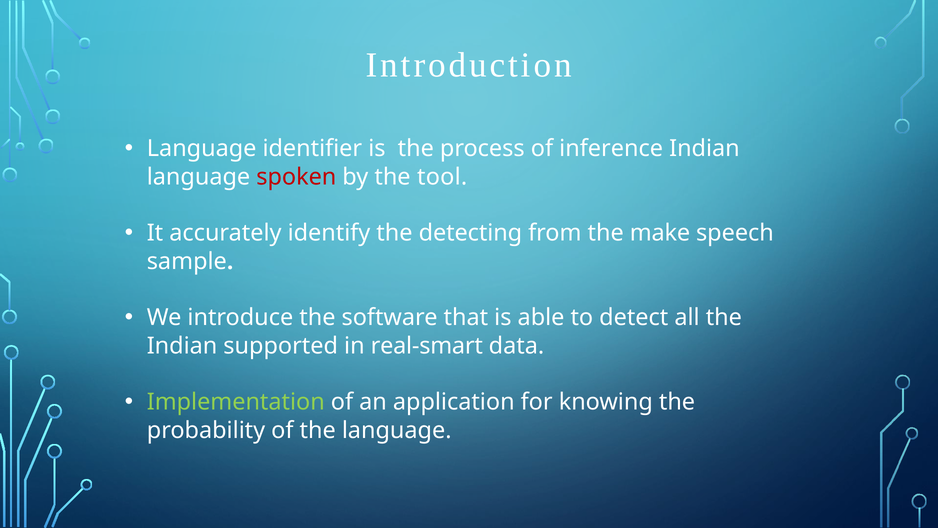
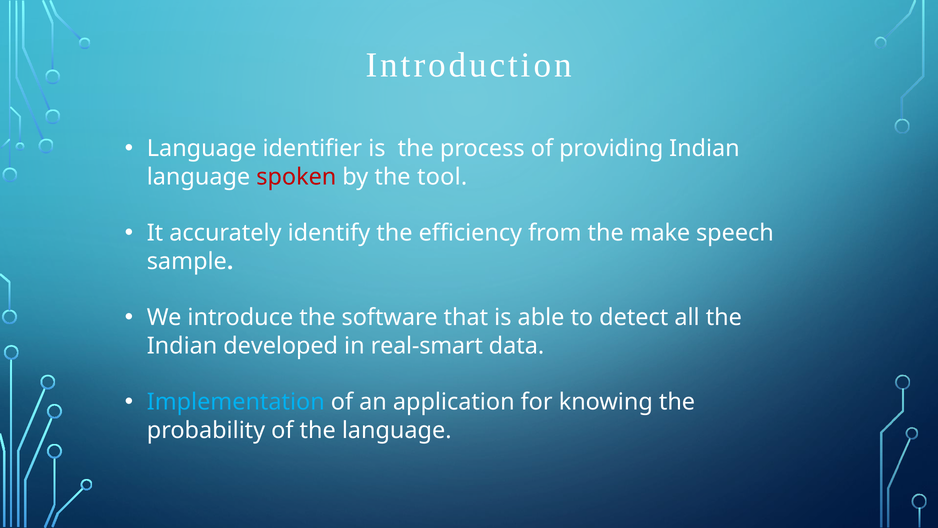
inference: inference -> providing
detecting: detecting -> efficiency
supported: supported -> developed
Implementation colour: light green -> light blue
